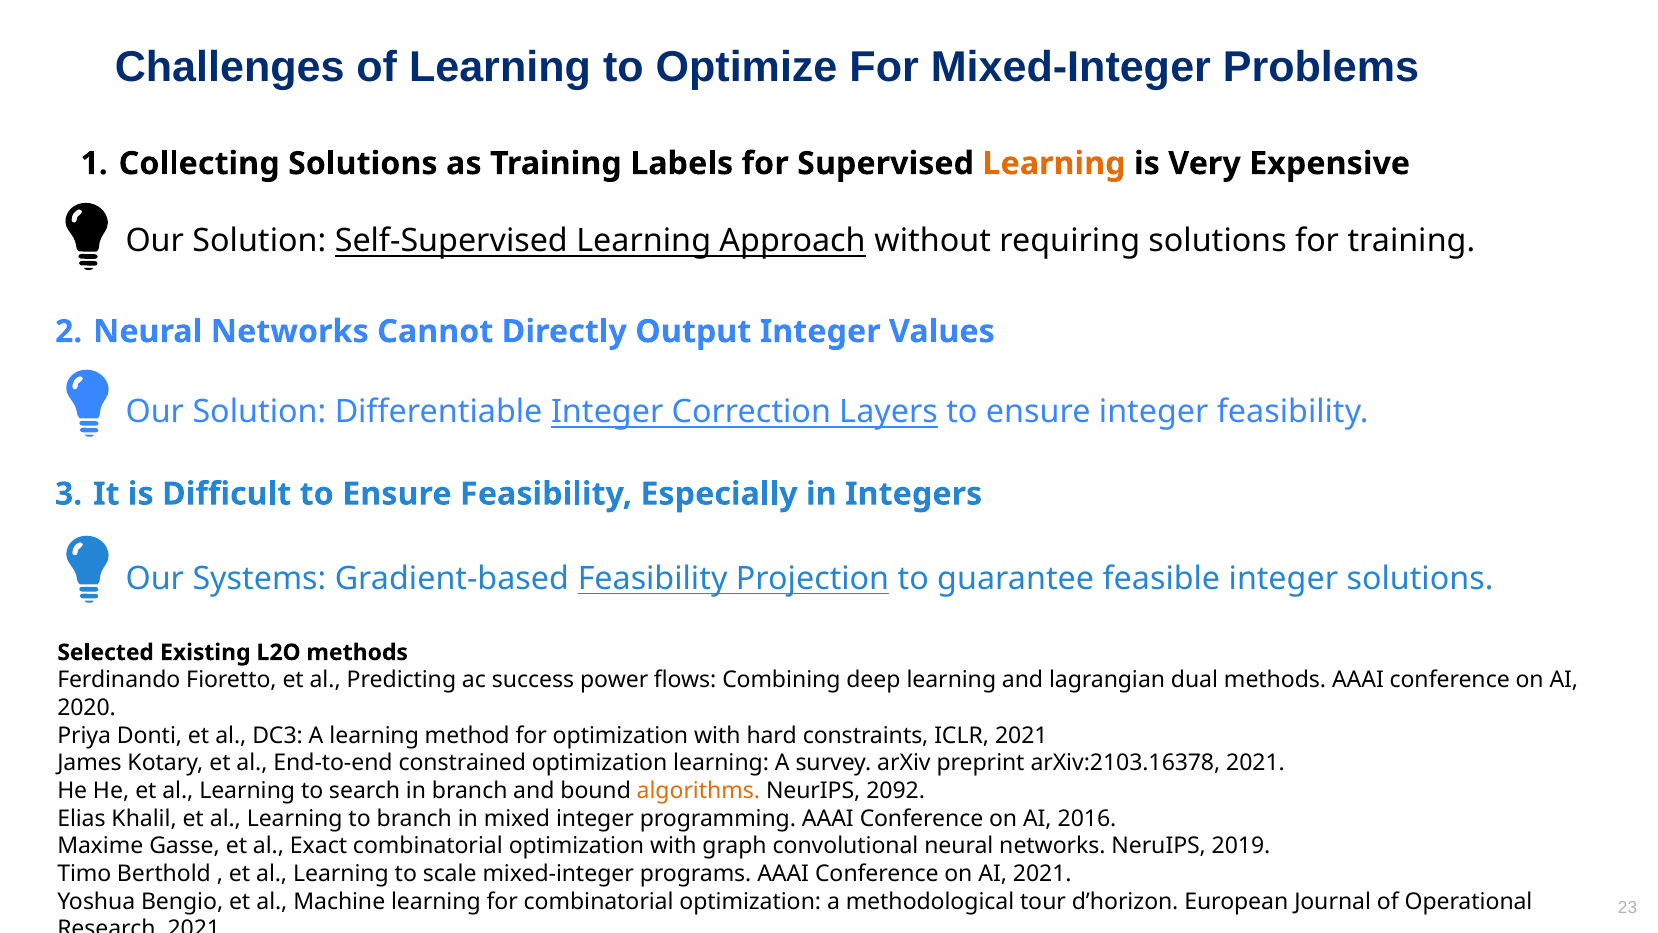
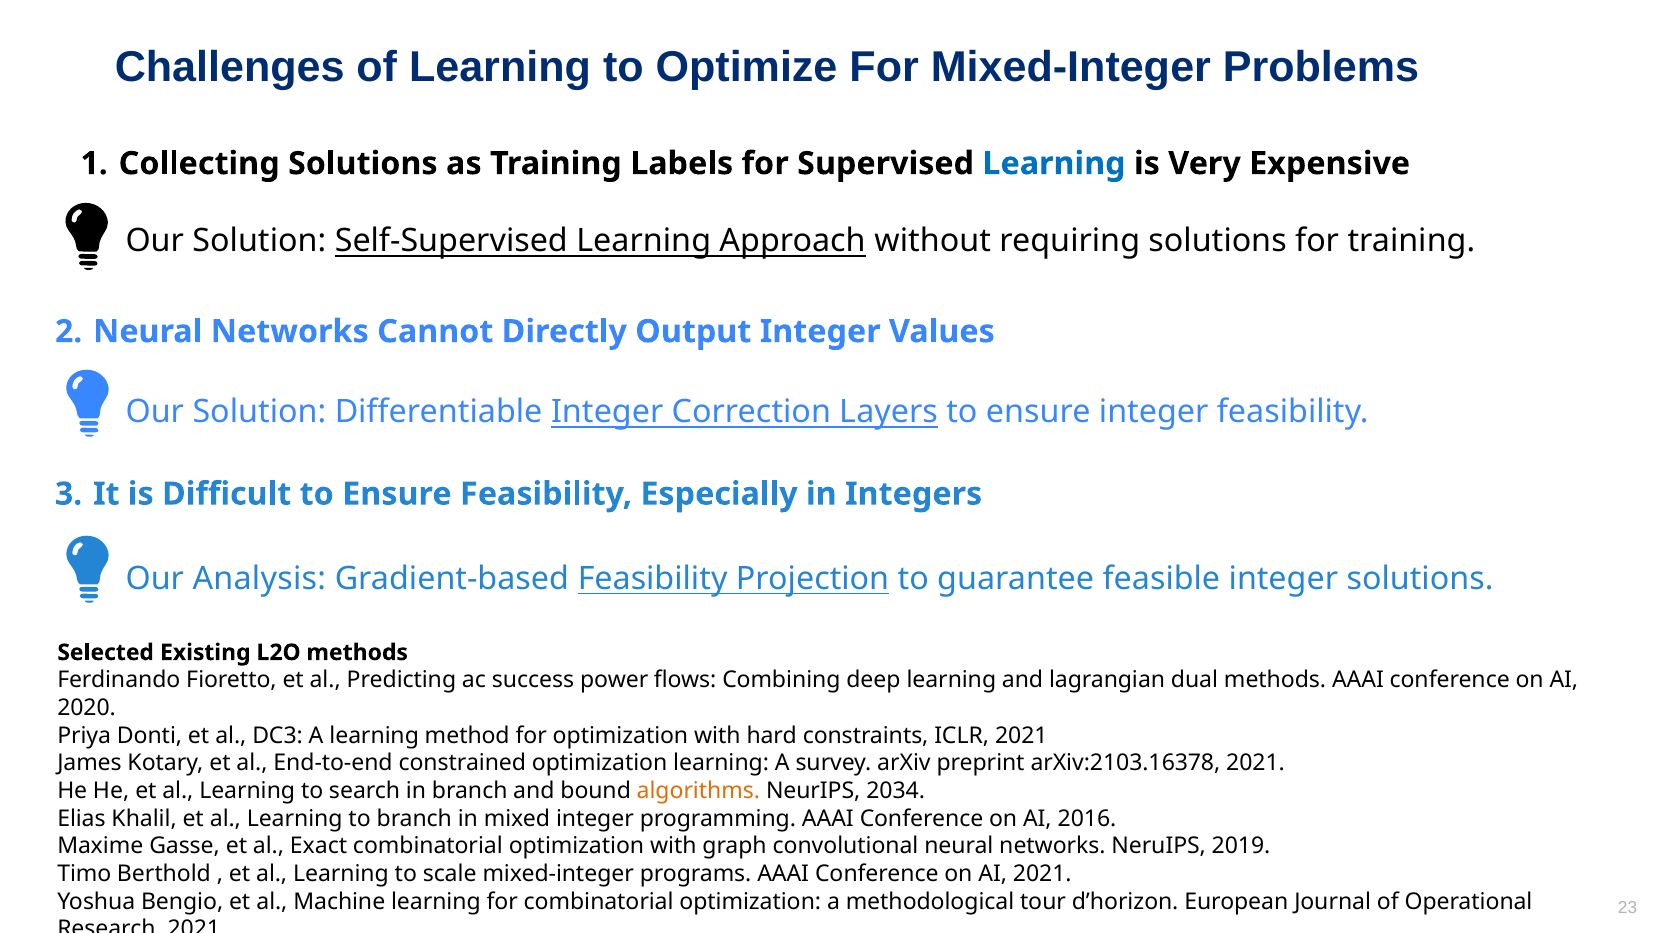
Learning at (1054, 164) colour: orange -> blue
Systems: Systems -> Analysis
2092: 2092 -> 2034
